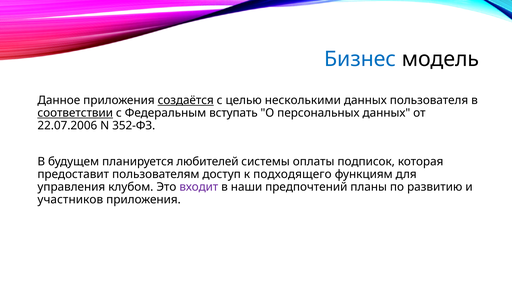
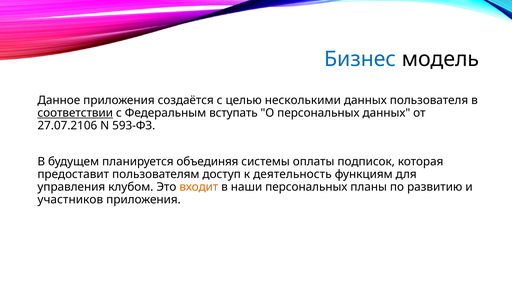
создаётся underline: present -> none
22.07.2006: 22.07.2006 -> 27.07.2106
352-ФЗ: 352-ФЗ -> 593-ФЗ
любителей: любителей -> объединяя
подходящего: подходящего -> деятельность
входит colour: purple -> orange
наши предпочтений: предпочтений -> персональных
